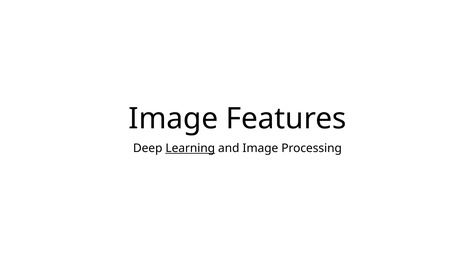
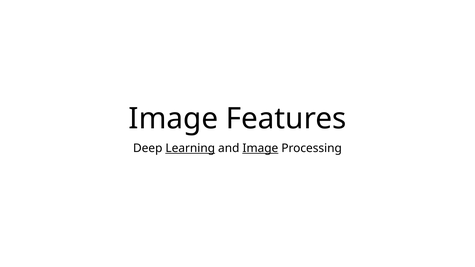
Image at (260, 148) underline: none -> present
